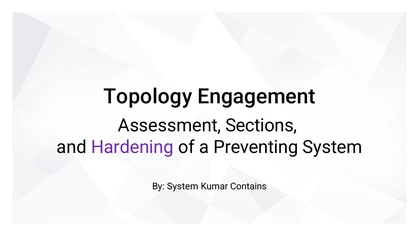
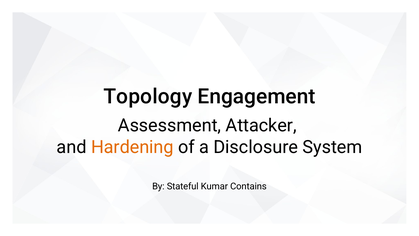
Sections: Sections -> Attacker
Hardening colour: purple -> orange
Preventing: Preventing -> Disclosure
By System: System -> Stateful
